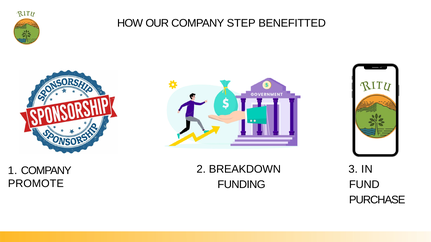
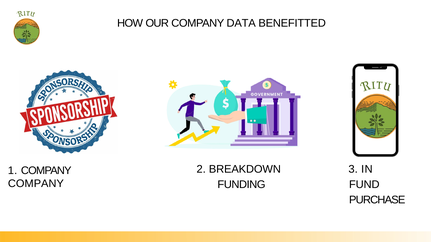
STEP: STEP -> DATA
PROMOTE at (36, 184): PROMOTE -> COMPANY
